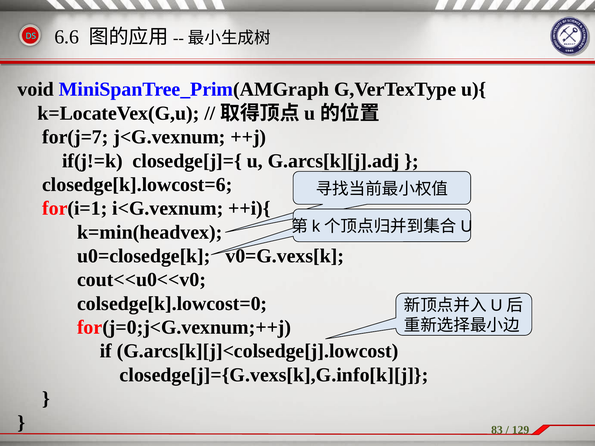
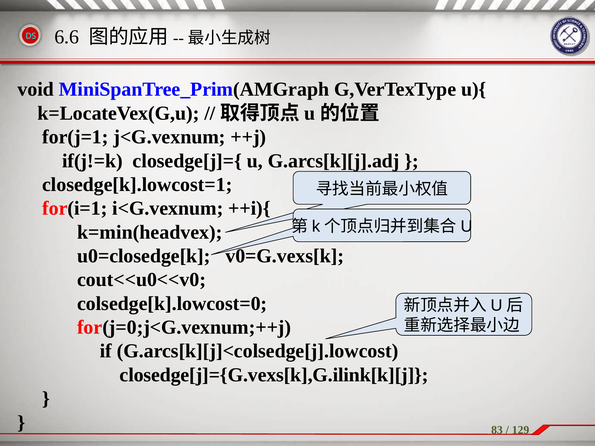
for(j=7: for(j=7 -> for(j=1
closedge[k].lowcost=6: closedge[k].lowcost=6 -> closedge[k].lowcost=1
closedge[j]={G.vexs[k],G.info[k][j: closedge[j]={G.vexs[k],G.info[k][j -> closedge[j]={G.vexs[k],G.ilink[k][j
